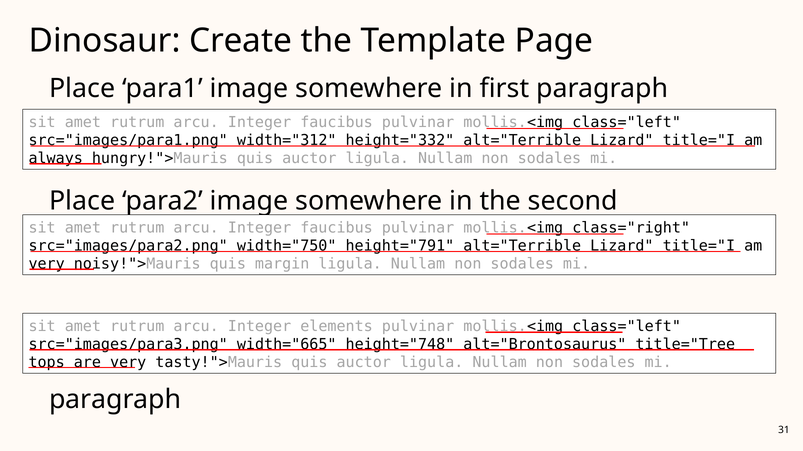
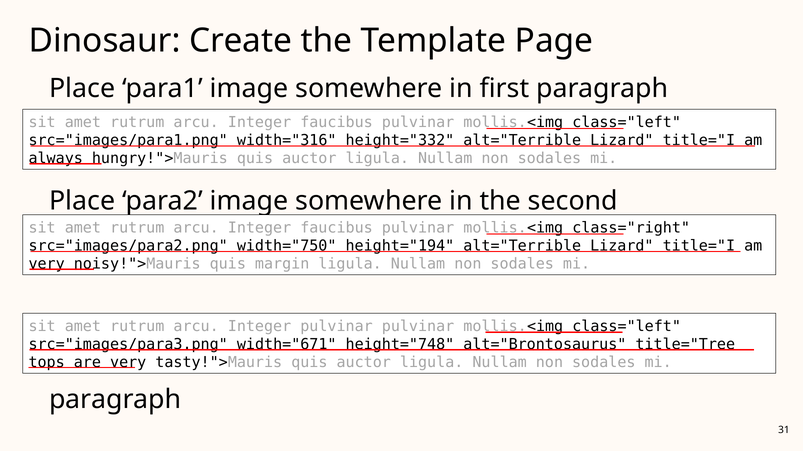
width="312: width="312 -> width="316
height="791: height="791 -> height="194
Integer elements: elements -> pulvinar
width="665: width="665 -> width="671
